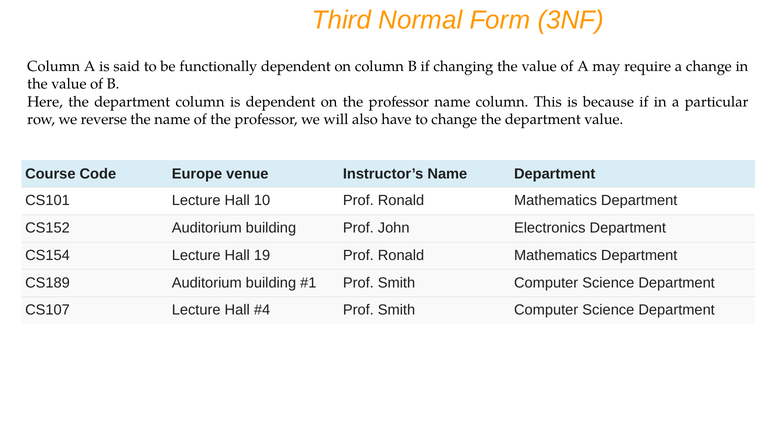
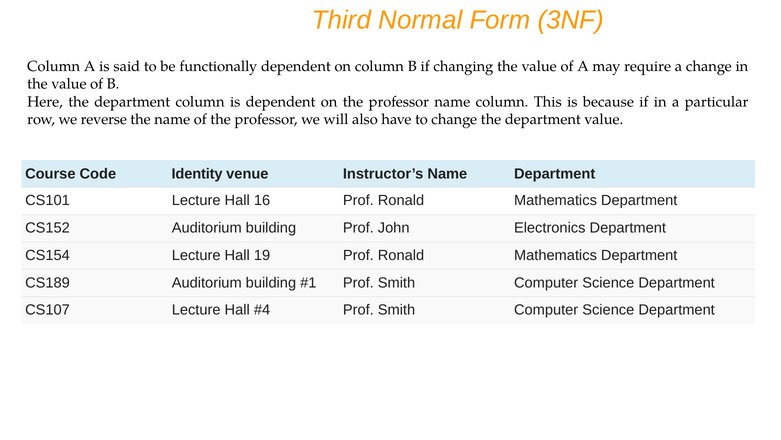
Europe: Europe -> Identity
10: 10 -> 16
